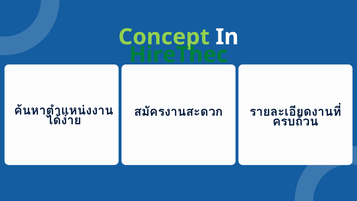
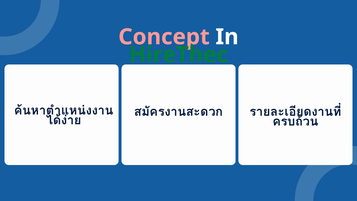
Concept colour: light green -> pink
